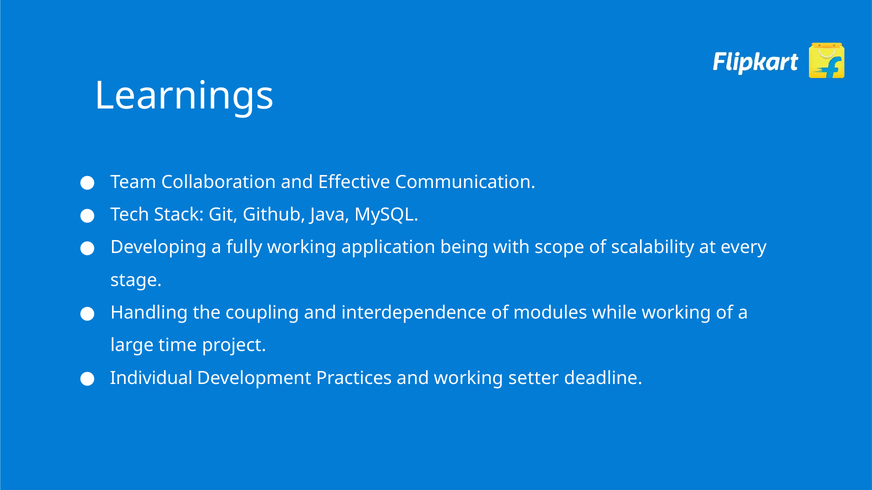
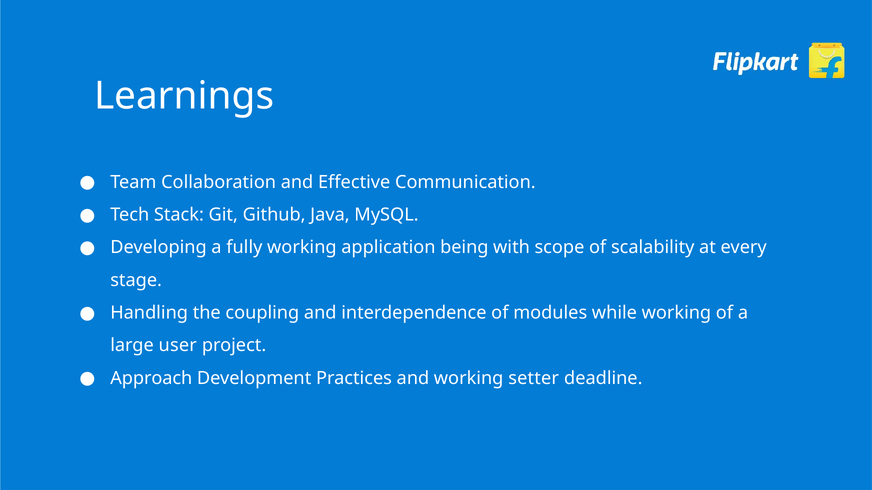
time: time -> user
Individual: Individual -> Approach
